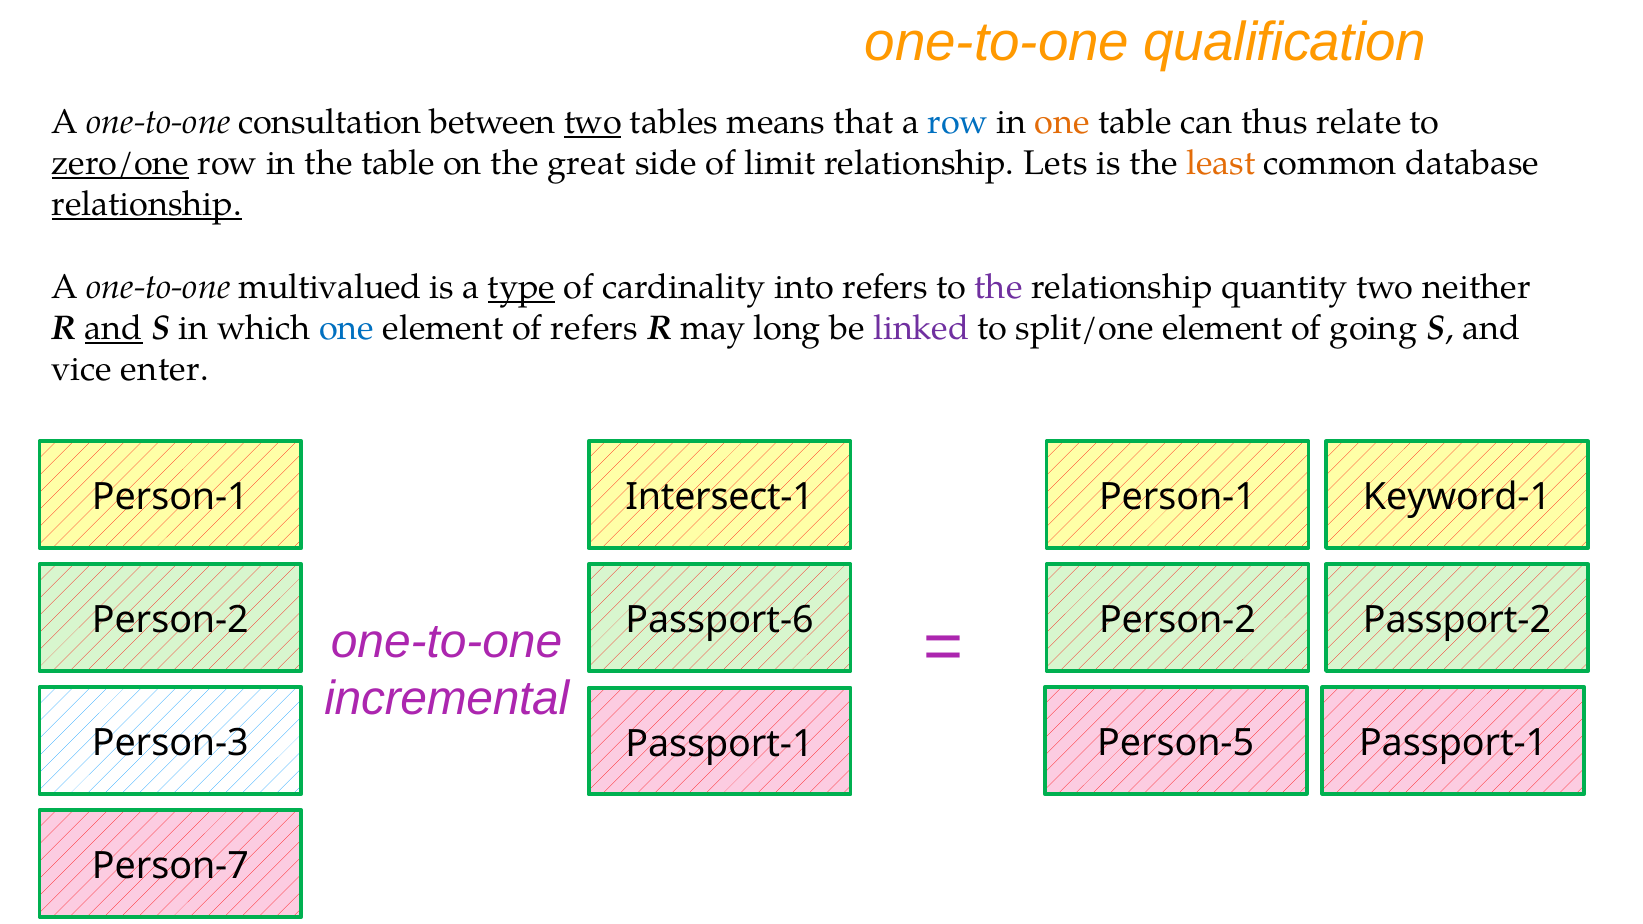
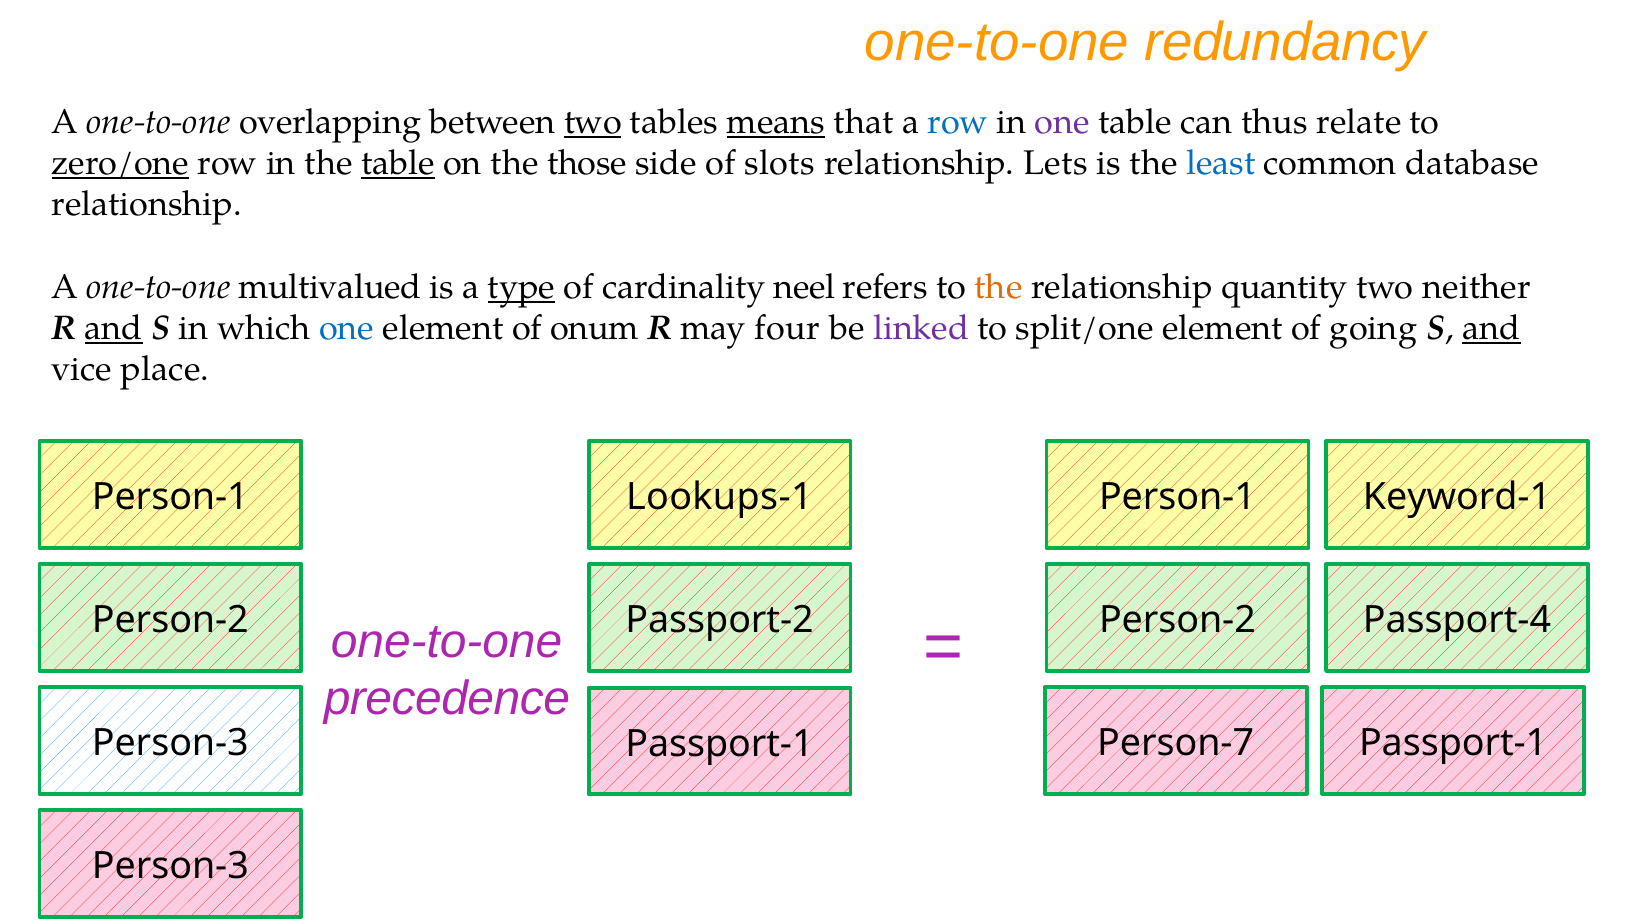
qualification: qualification -> redundancy
consultation: consultation -> overlapping
means underline: none -> present
one at (1062, 122) colour: orange -> purple
table at (398, 163) underline: none -> present
great: great -> those
limit: limit -> slots
least colour: orange -> blue
relationship at (147, 205) underline: present -> none
into: into -> neel
the at (999, 287) colour: purple -> orange
of refers: refers -> onum
long: long -> four
and at (1491, 328) underline: none -> present
enter: enter -> place
Intersect-1: Intersect-1 -> Lookups-1
Passport-6: Passport-6 -> Passport-2
Passport-2: Passport-2 -> Passport-4
incremental: incremental -> precedence
Person-5: Person-5 -> Person-7
Person-7 at (170, 866): Person-7 -> Person-3
